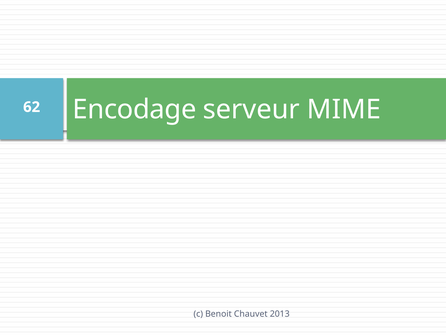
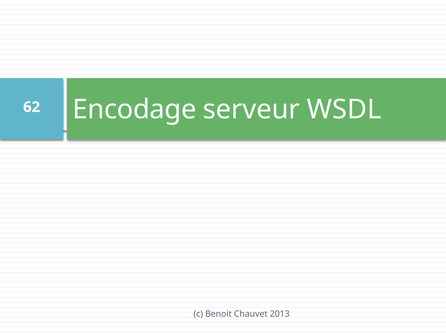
MIME: MIME -> WSDL
